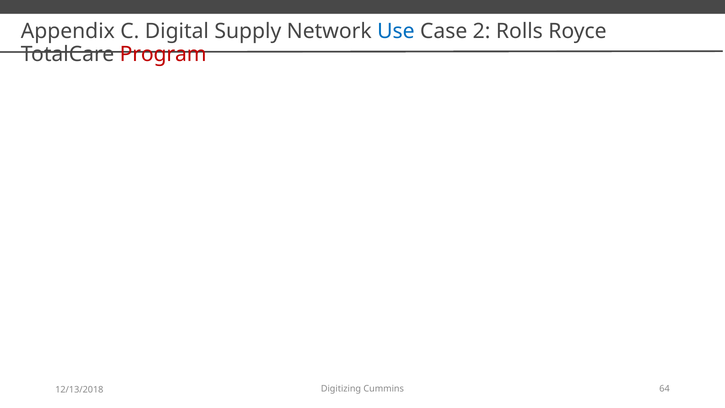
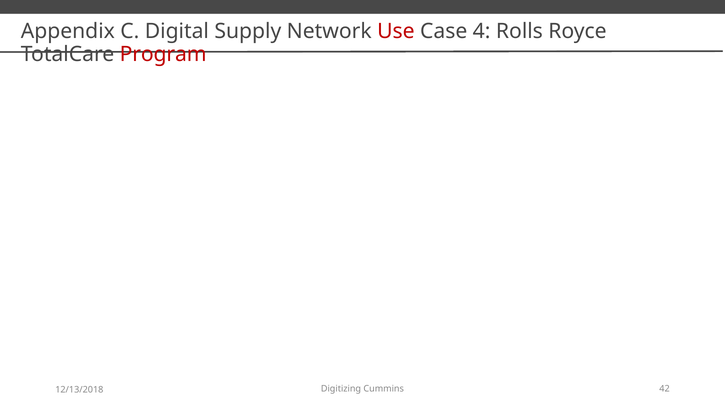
Use colour: blue -> red
2: 2 -> 4
64: 64 -> 42
